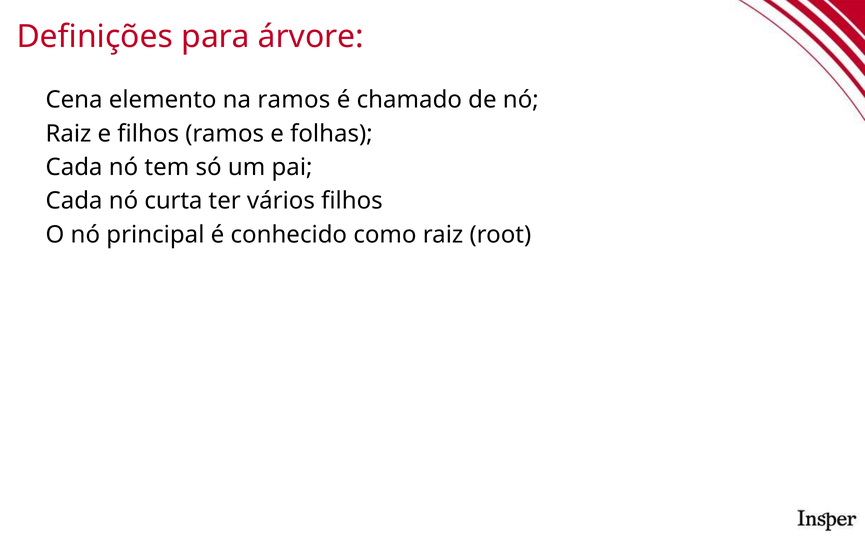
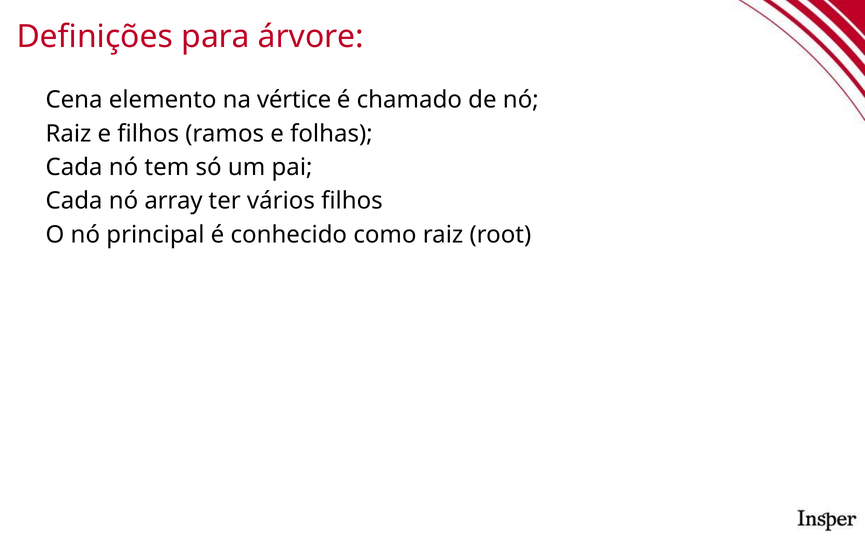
na ramos: ramos -> vértice
curta: curta -> array
